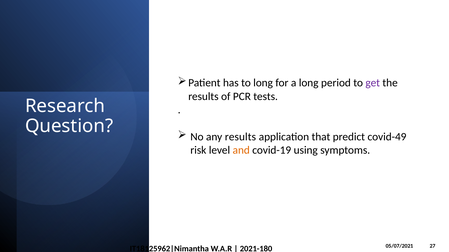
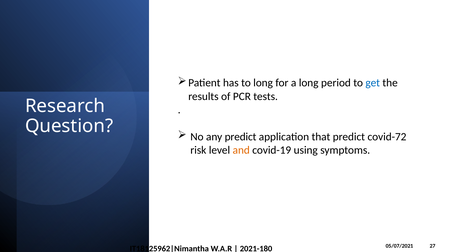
get colour: purple -> blue
any results: results -> predict
covid-49: covid-49 -> covid-72
